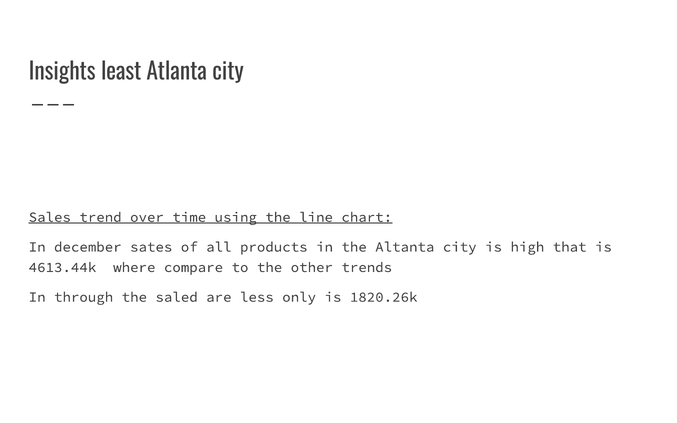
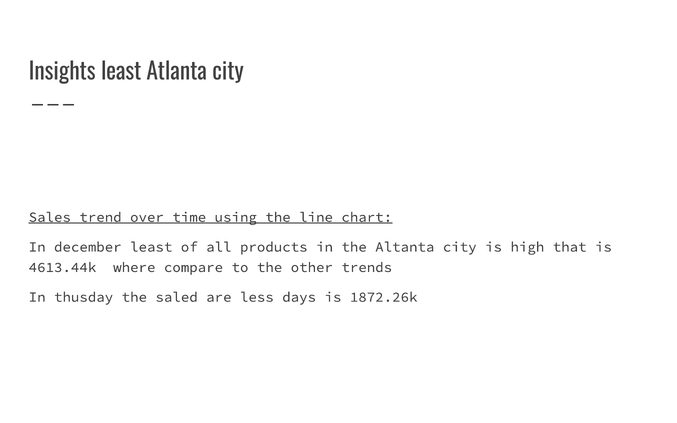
december sates: sates -> least
through: through -> thusday
only: only -> days
1820.26k: 1820.26k -> 1872.26k
